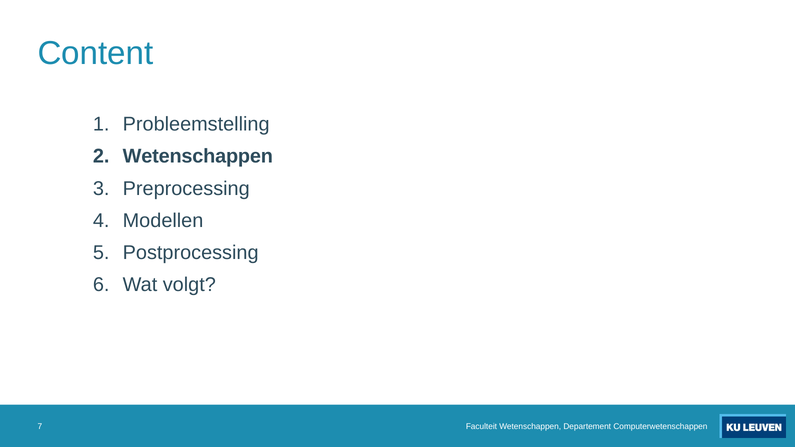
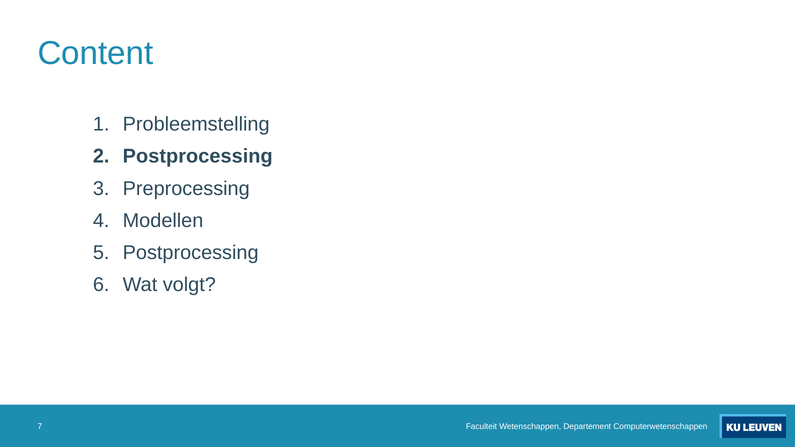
Wetenschappen at (198, 156): Wetenschappen -> Postprocessing
